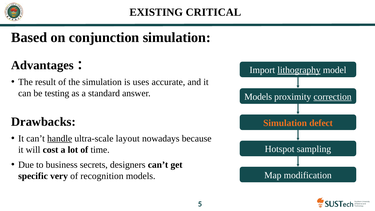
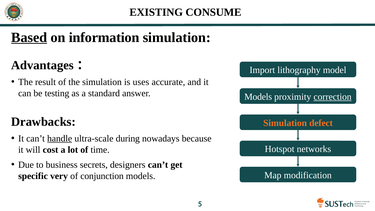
CRITICAL: CRITICAL -> CONSUME
Based underline: none -> present
conjunction: conjunction -> information
lithography underline: present -> none
layout: layout -> during
sampling: sampling -> networks
recognition: recognition -> conjunction
